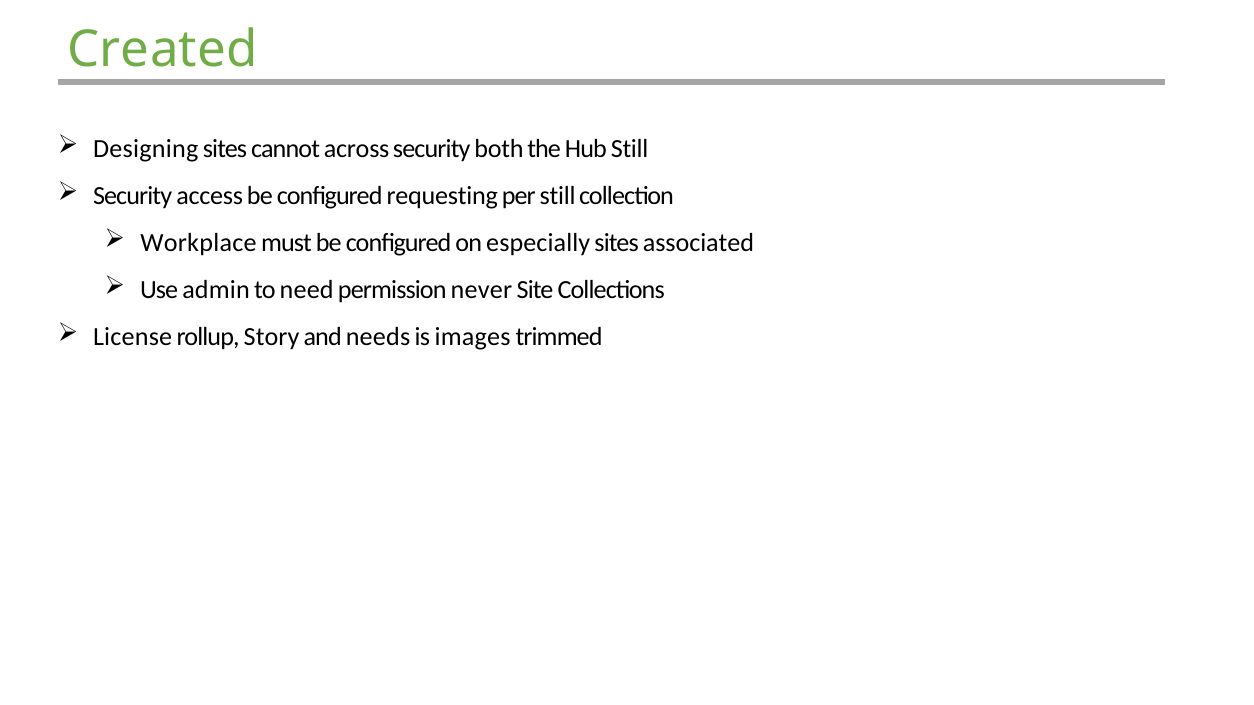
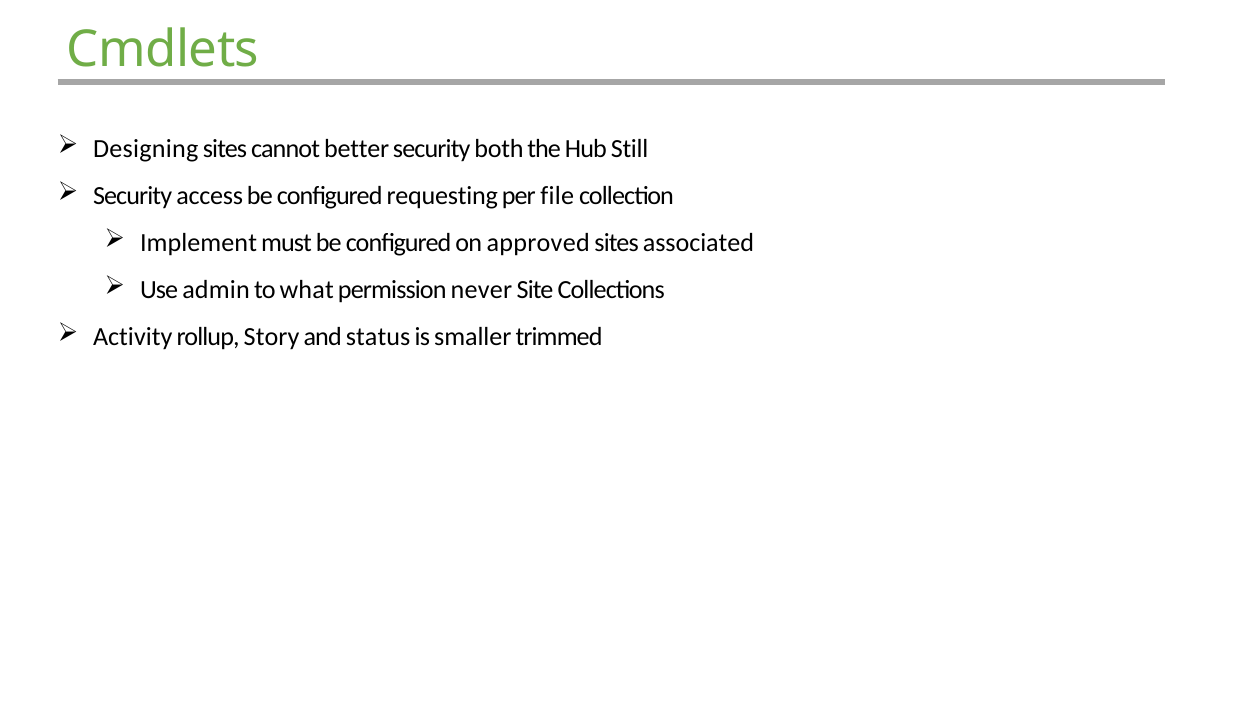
Created: Created -> Cmdlets
across: across -> better
per still: still -> file
Workplace: Workplace -> Implement
especially: especially -> approved
need: need -> what
License: License -> Activity
needs: needs -> status
images: images -> smaller
